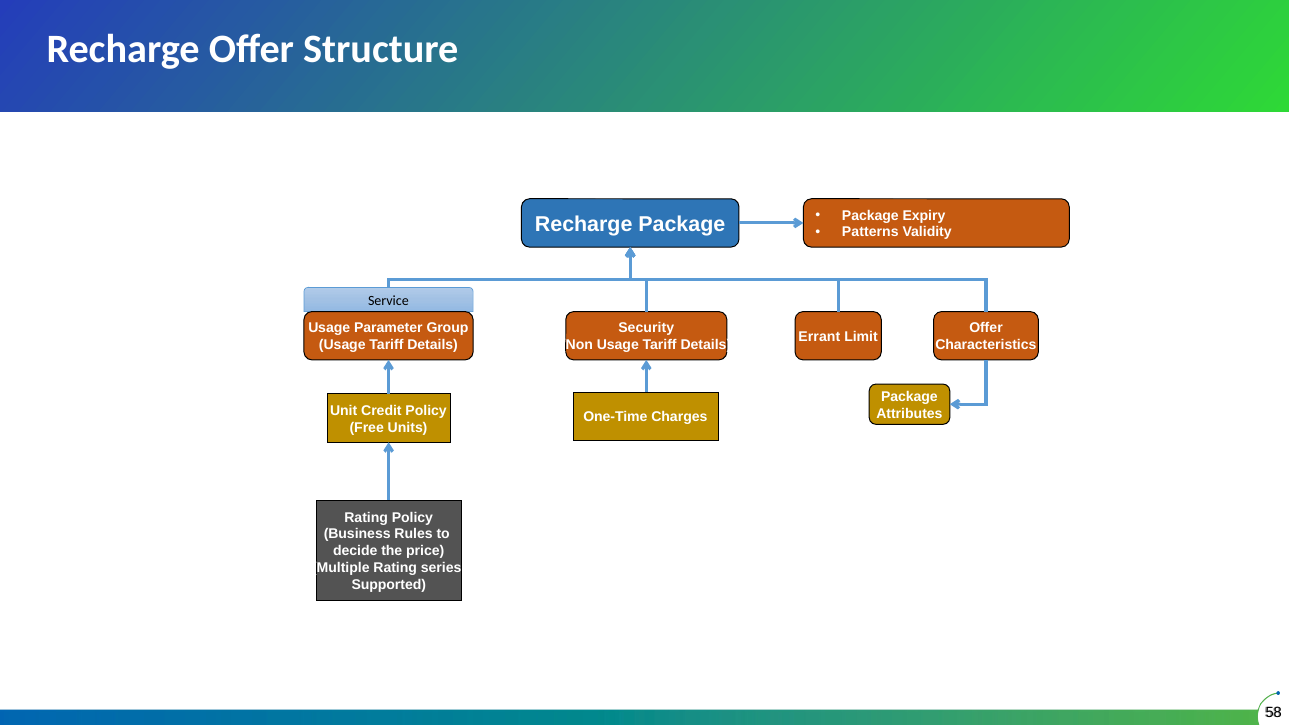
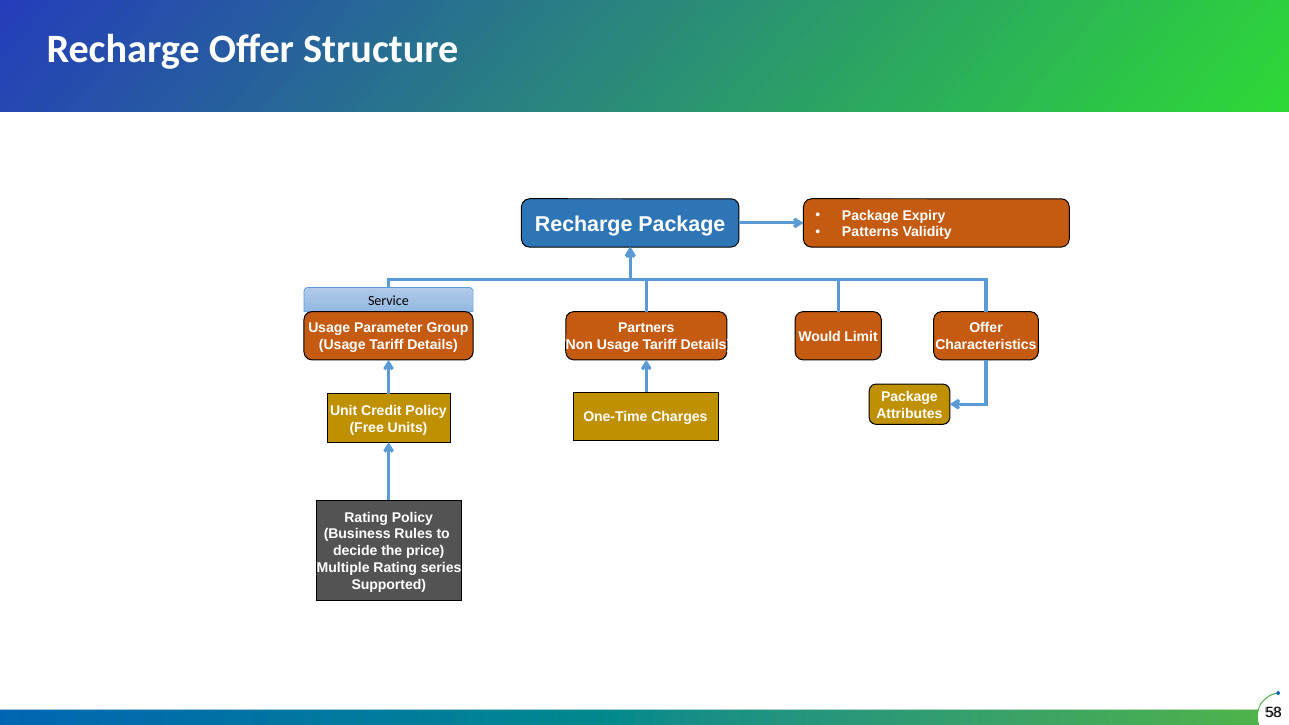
Security: Security -> Partners
Errant: Errant -> Would
